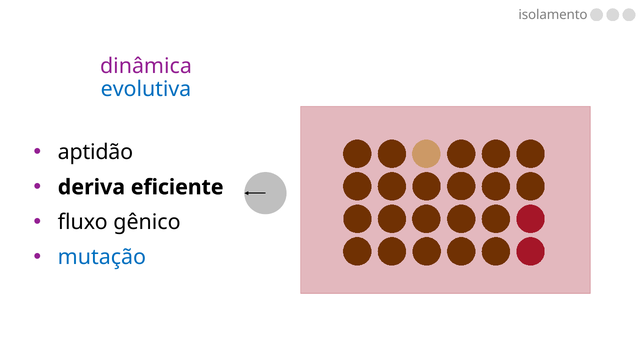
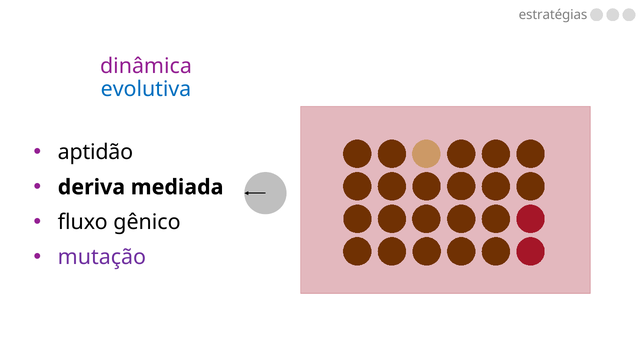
isolamento: isolamento -> estratégias
eficiente: eficiente -> mediada
mutação colour: blue -> purple
